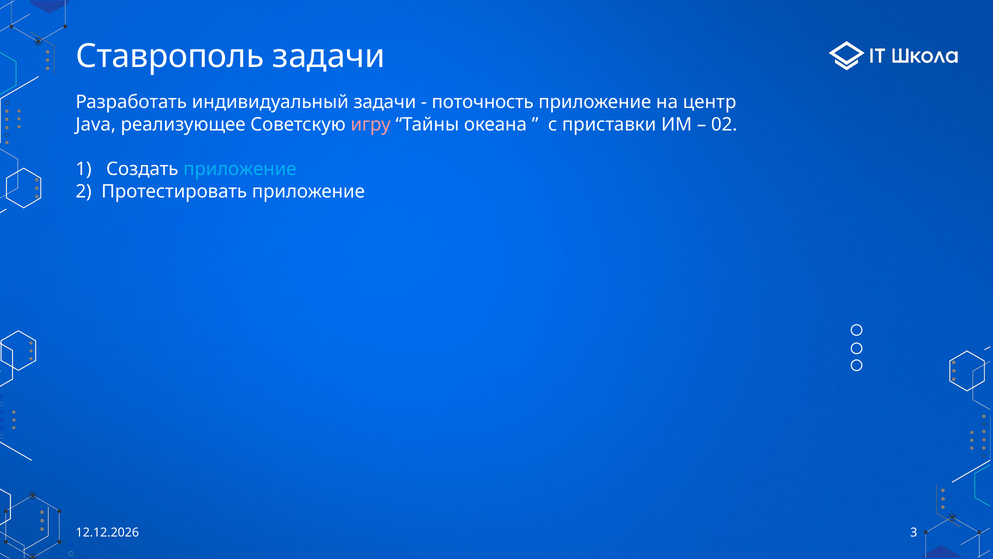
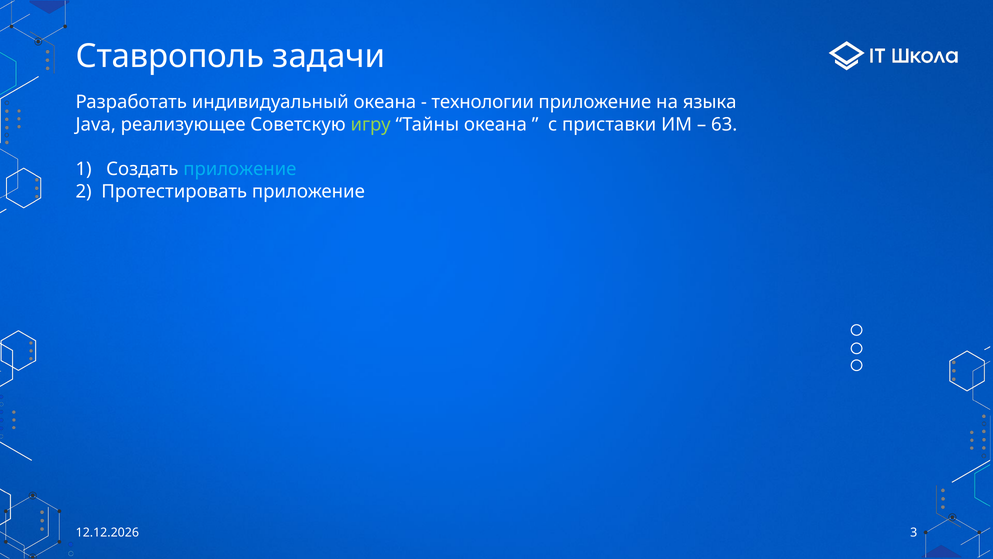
индивидуальный задачи: задачи -> океана
поточность: поточность -> технологии
центр: центр -> языка
игру colour: pink -> light green
02: 02 -> 63
